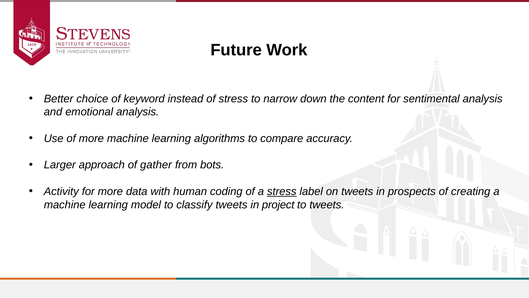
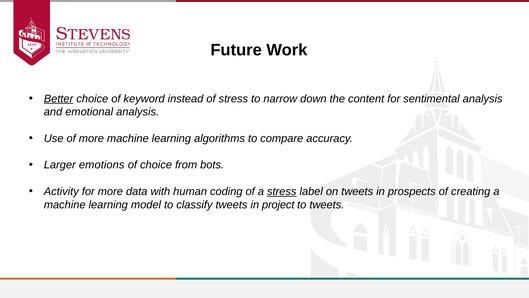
Better underline: none -> present
approach: approach -> emotions
of gather: gather -> choice
